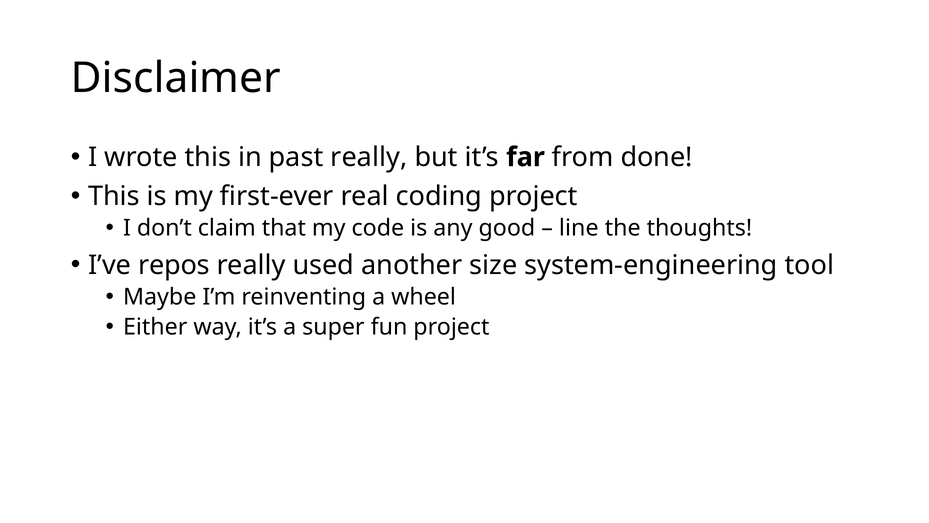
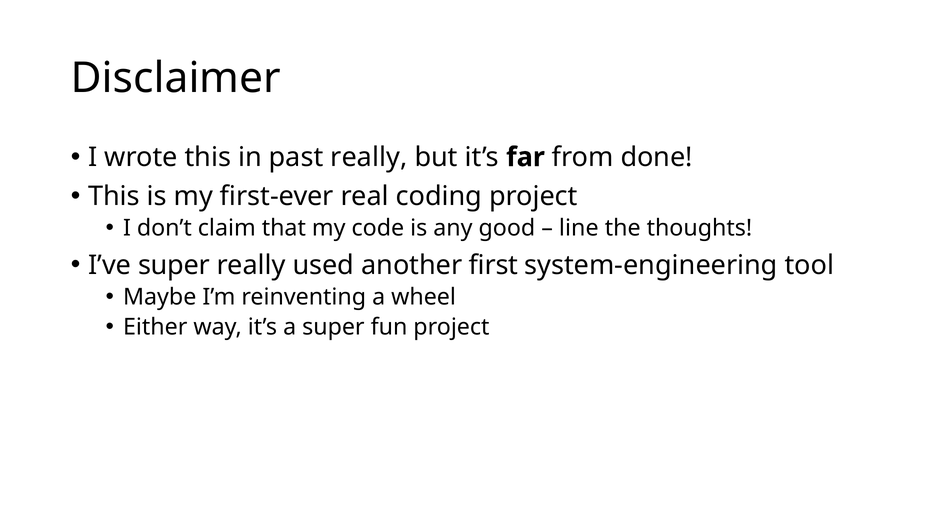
I’ve repos: repos -> super
size: size -> first
